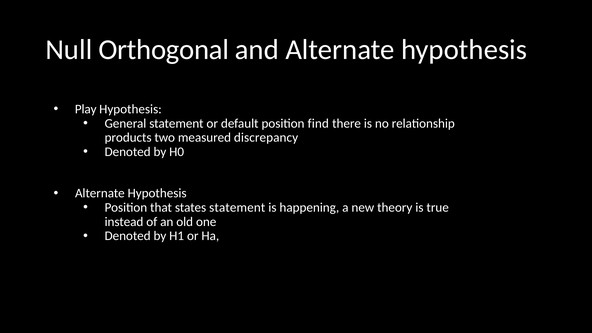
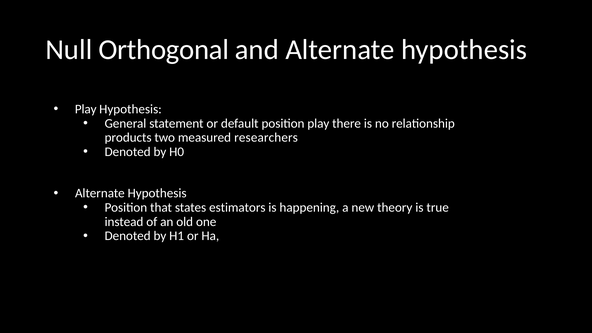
position find: find -> play
discrepancy: discrepancy -> researchers
states statement: statement -> estimators
